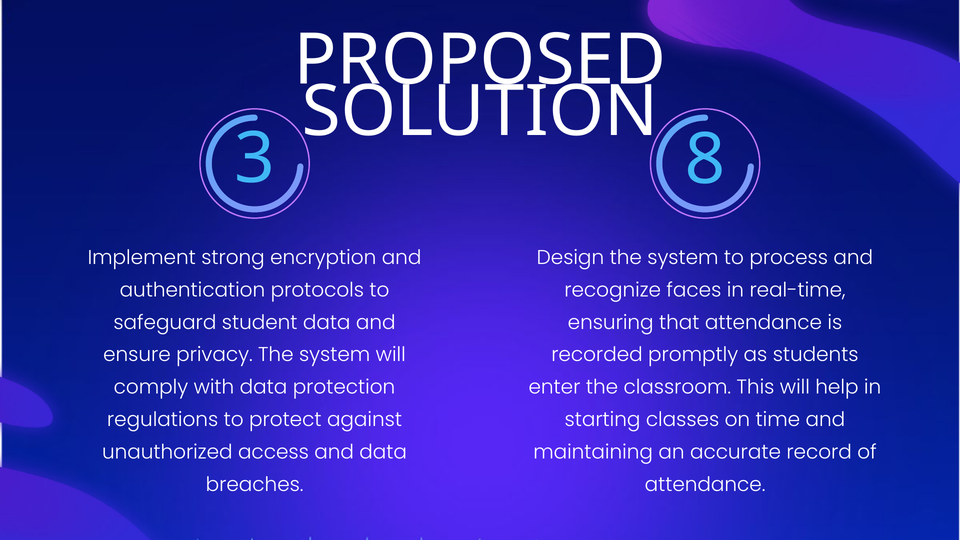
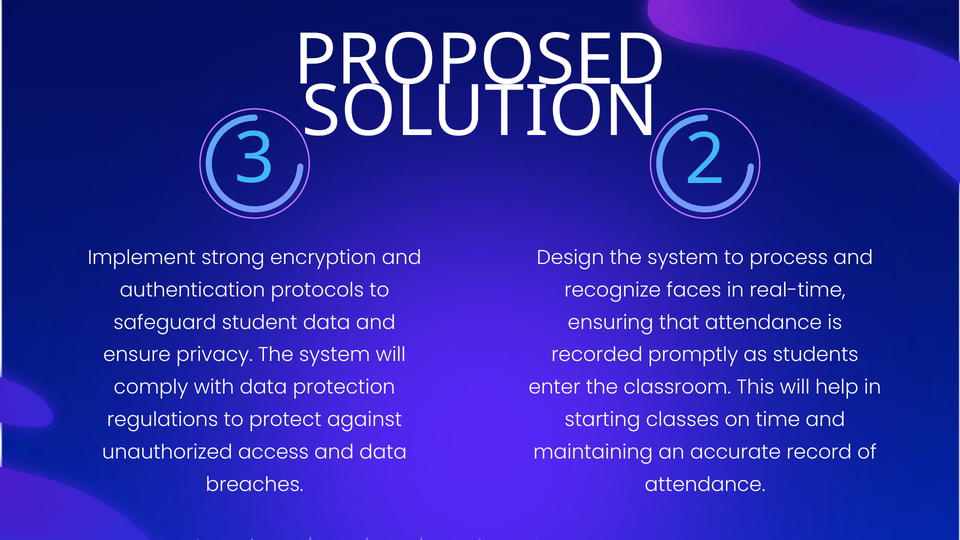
8: 8 -> 2
